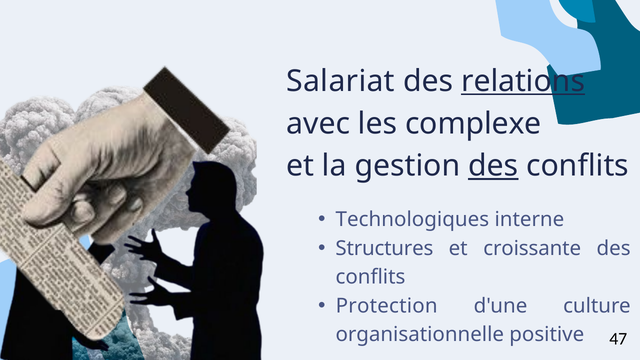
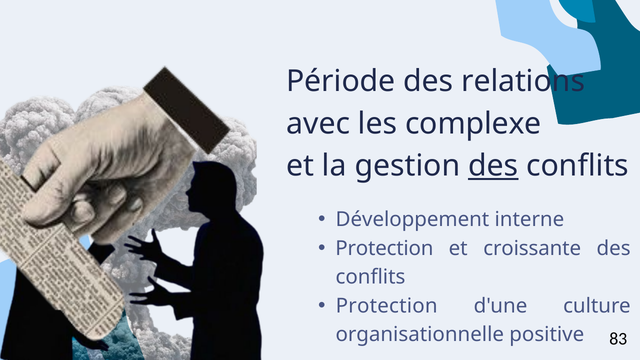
Salariat: Salariat -> Période
relations underline: present -> none
Technologiques: Technologiques -> Développement
Structures at (384, 248): Structures -> Protection
47: 47 -> 83
